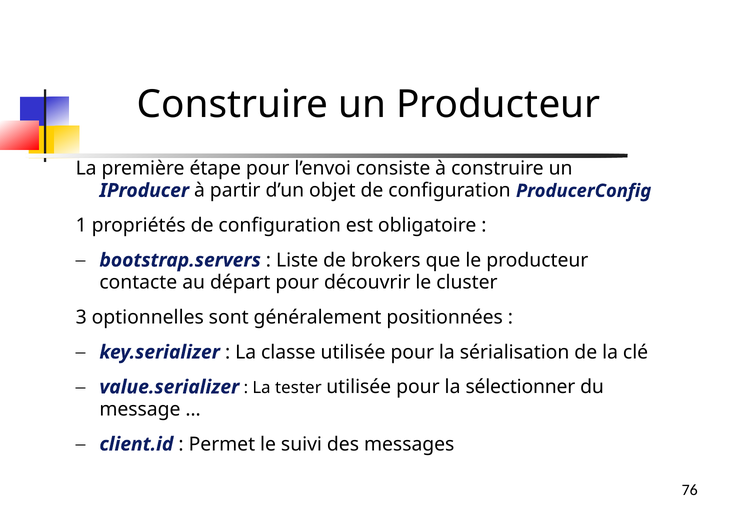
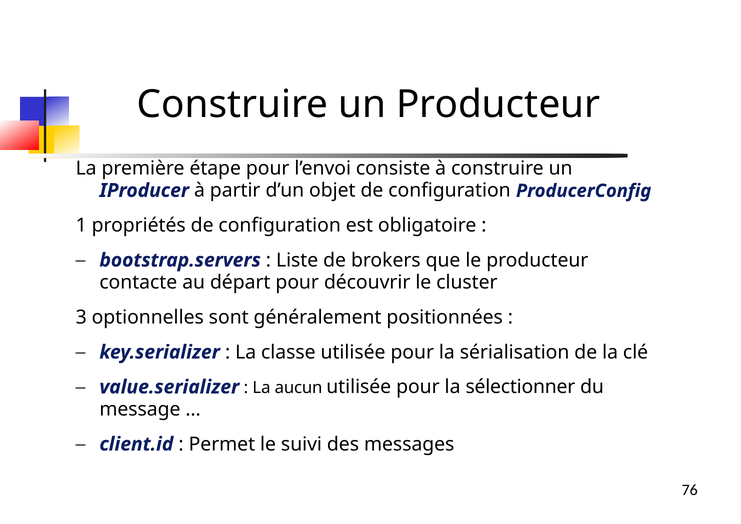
tester: tester -> aucun
